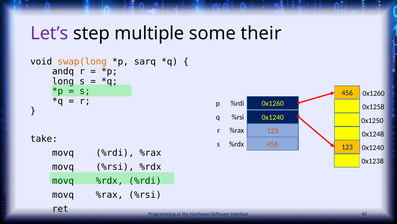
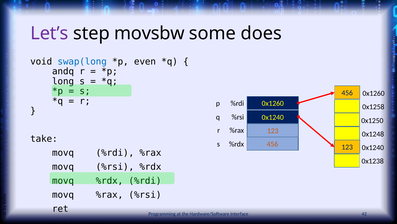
multiple: multiple -> movsbw
their: their -> does
swap(long colour: orange -> blue
sarq: sarq -> even
